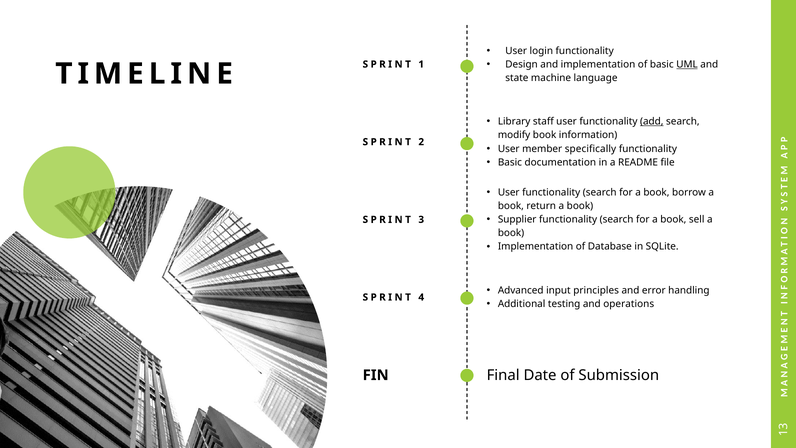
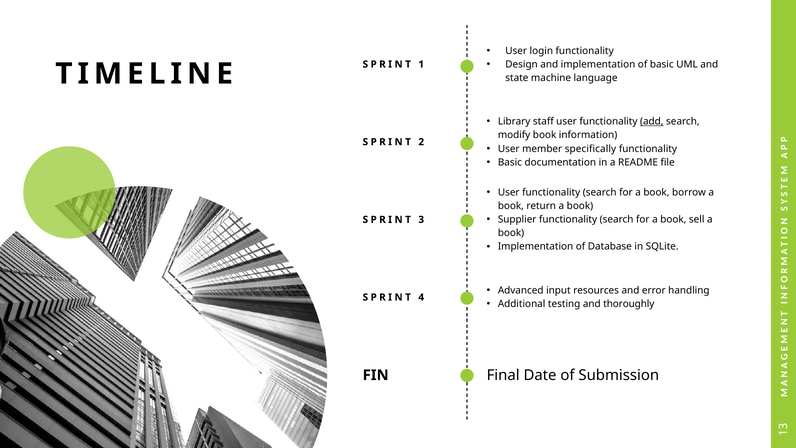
UML underline: present -> none
principles: principles -> resources
operations: operations -> thoroughly
